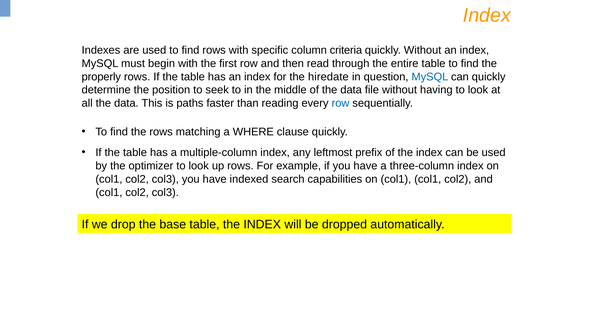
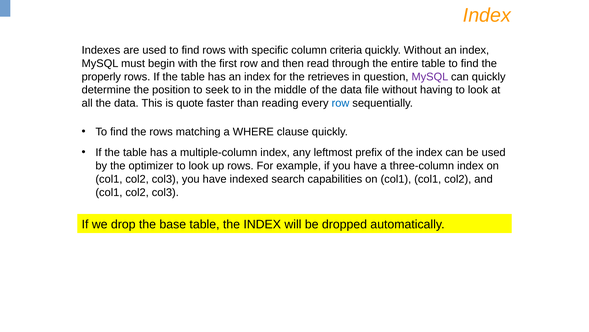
hiredate: hiredate -> retrieves
MySQL at (430, 77) colour: blue -> purple
paths: paths -> quote
